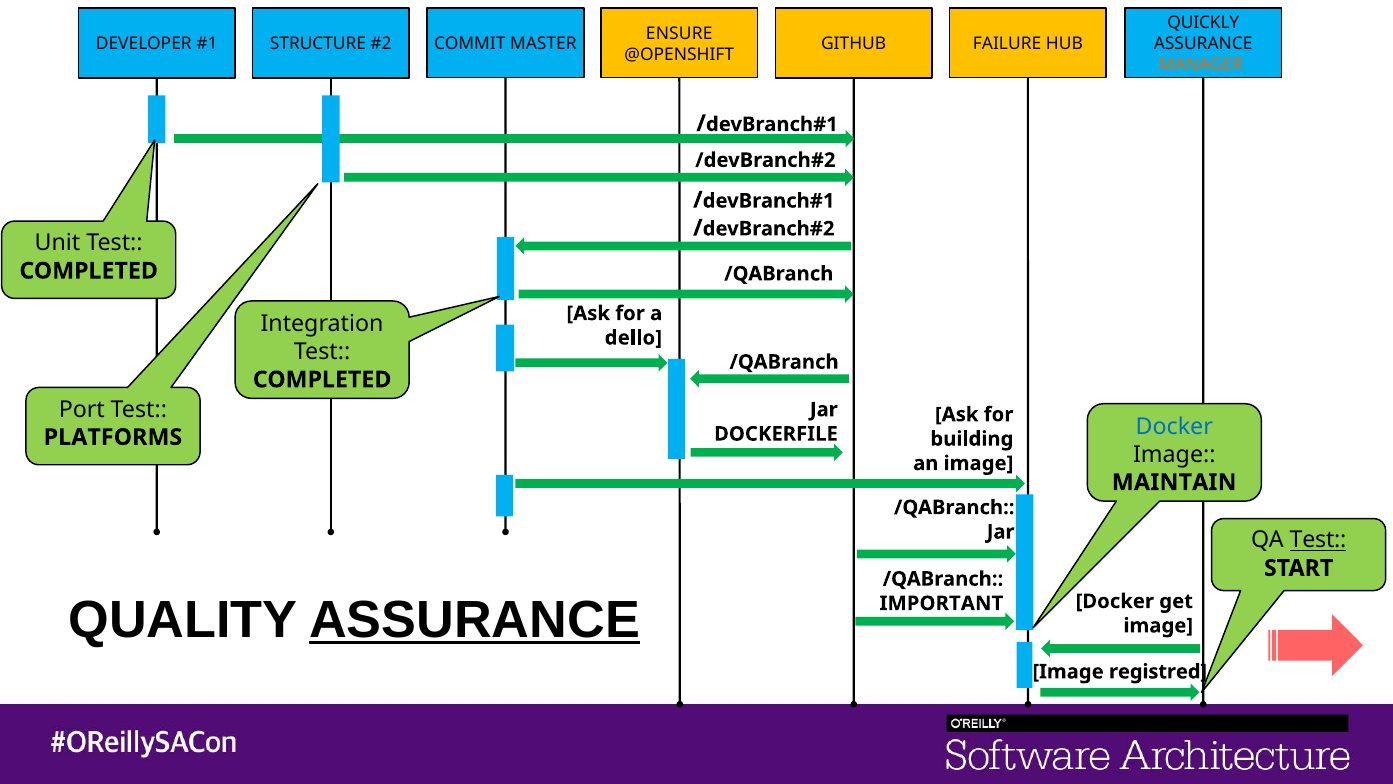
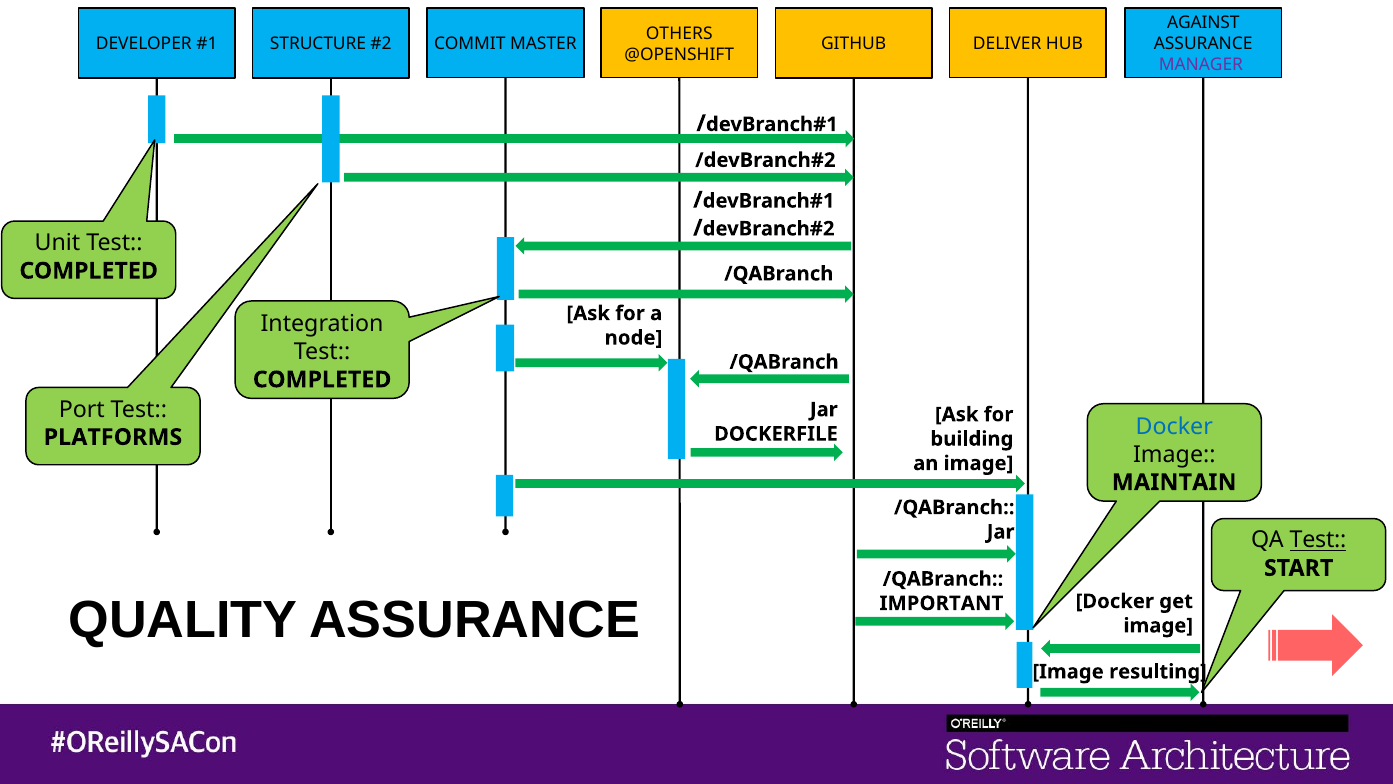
QUICKLY: QUICKLY -> AGAINST
ENSURE: ENSURE -> OTHERS
FAILURE: FAILURE -> DELIVER
MANAGER colour: orange -> purple
dello: dello -> node
ASSURANCE at (475, 620) underline: present -> none
registred: registred -> resulting
